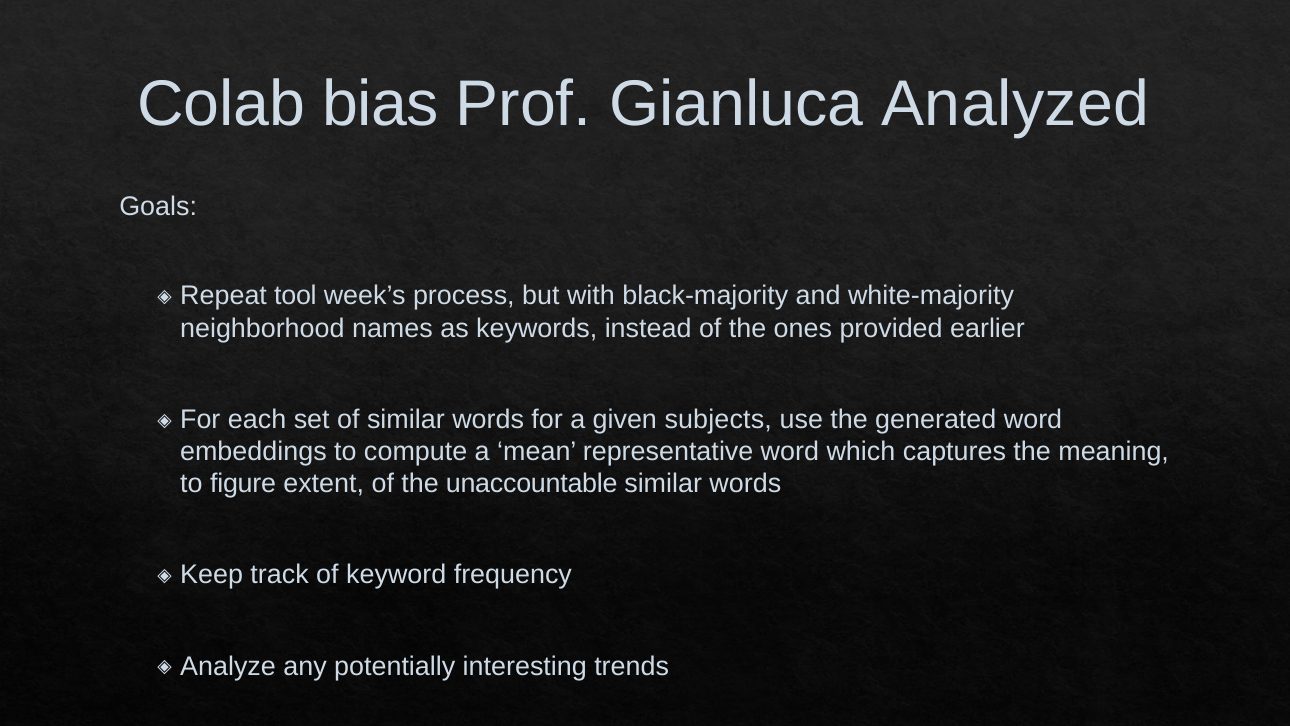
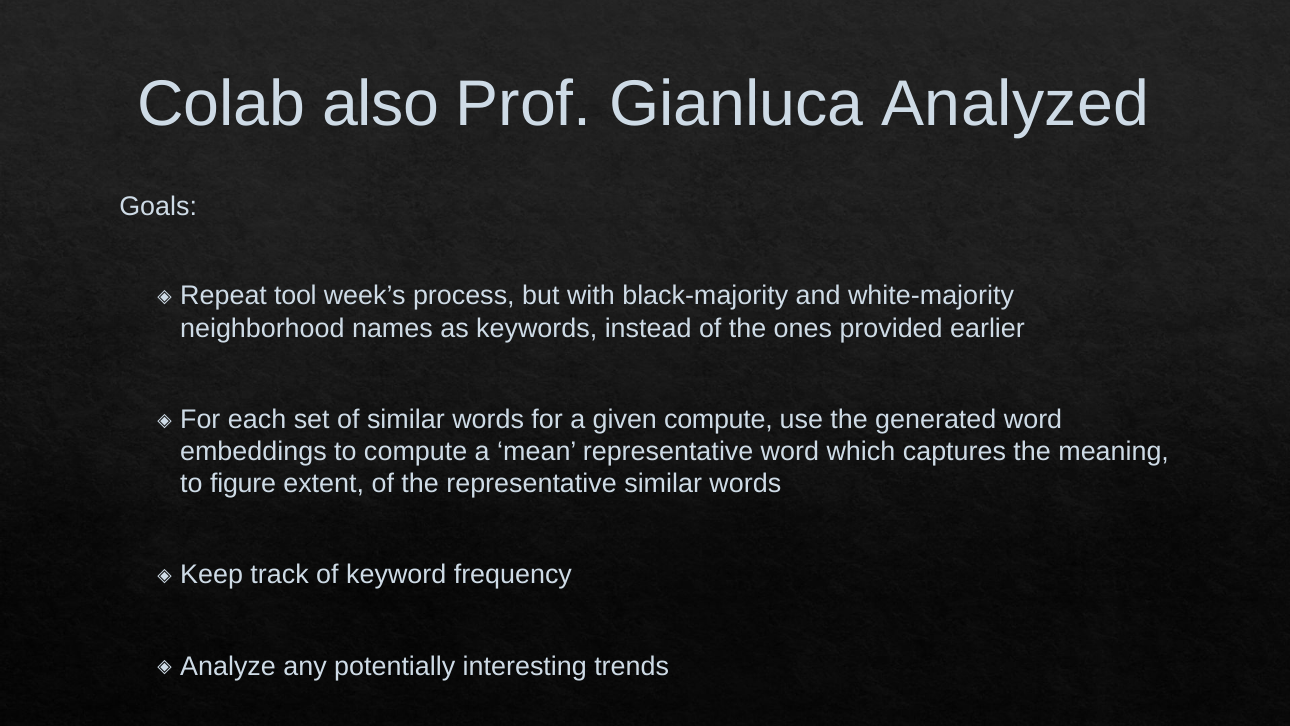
bias: bias -> also
given subjects: subjects -> compute
the unaccountable: unaccountable -> representative
